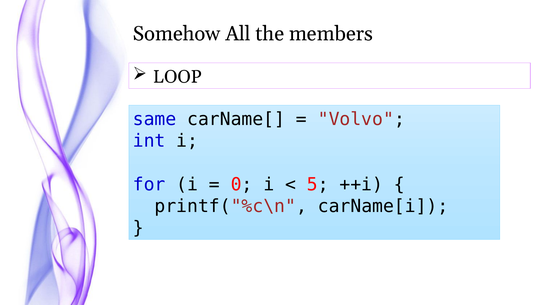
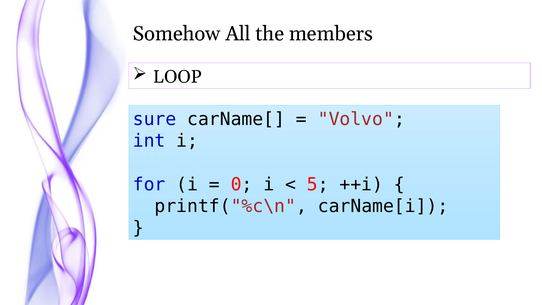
same: same -> sure
